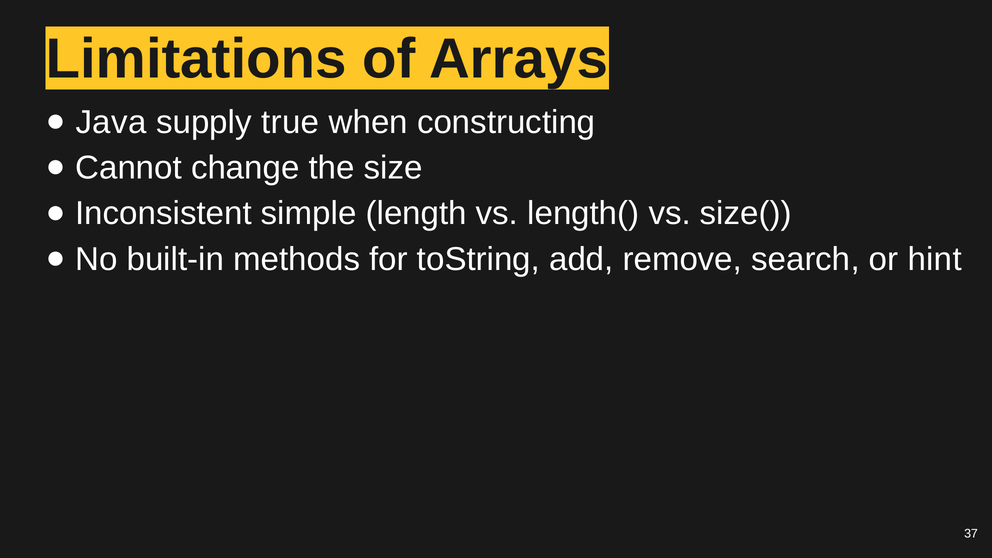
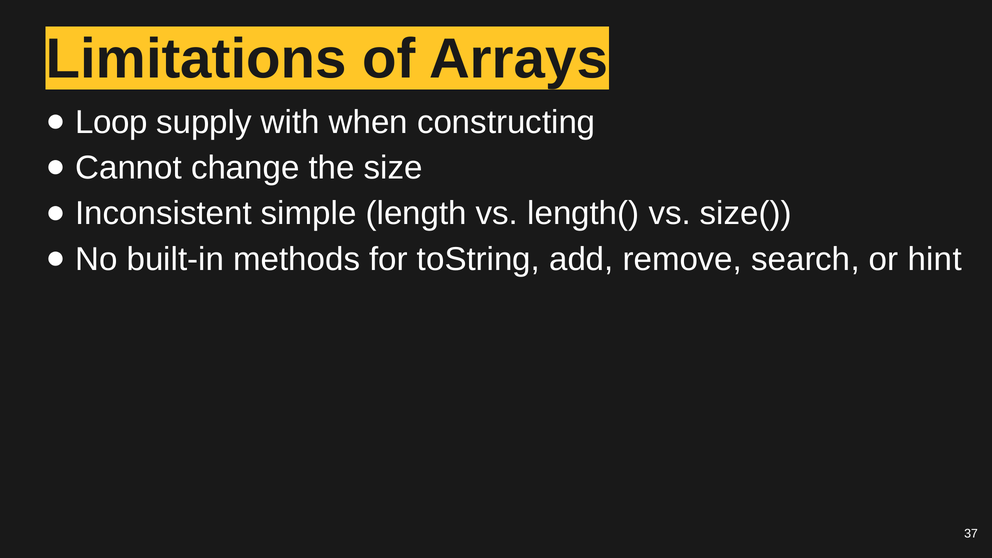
Java: Java -> Loop
true: true -> with
